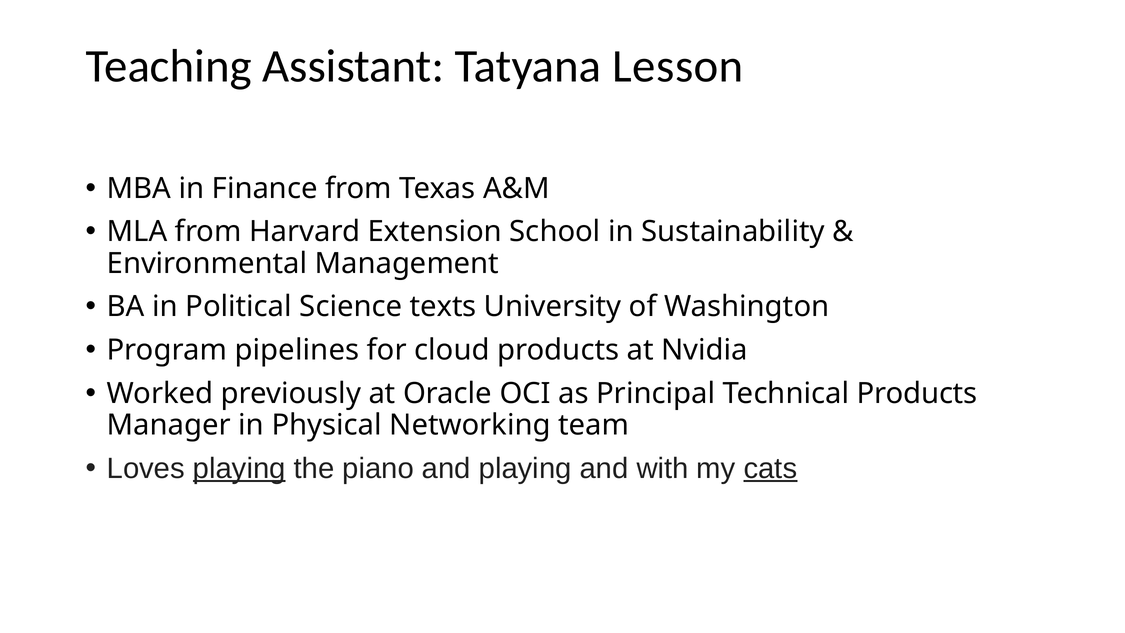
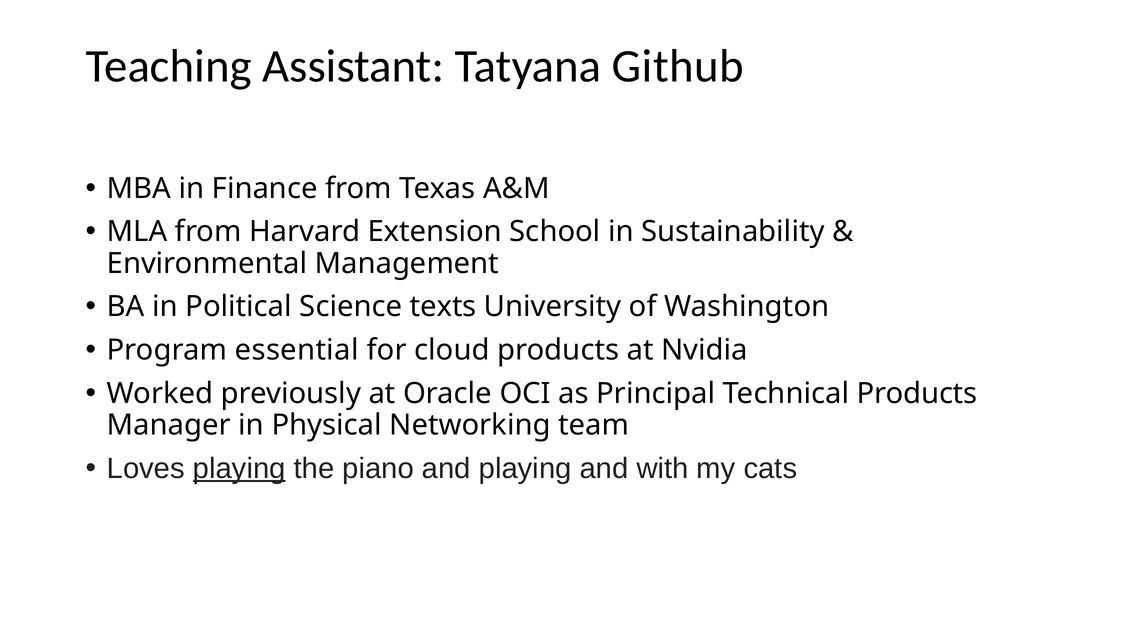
Lesson: Lesson -> Github
pipelines: pipelines -> essential
cats underline: present -> none
